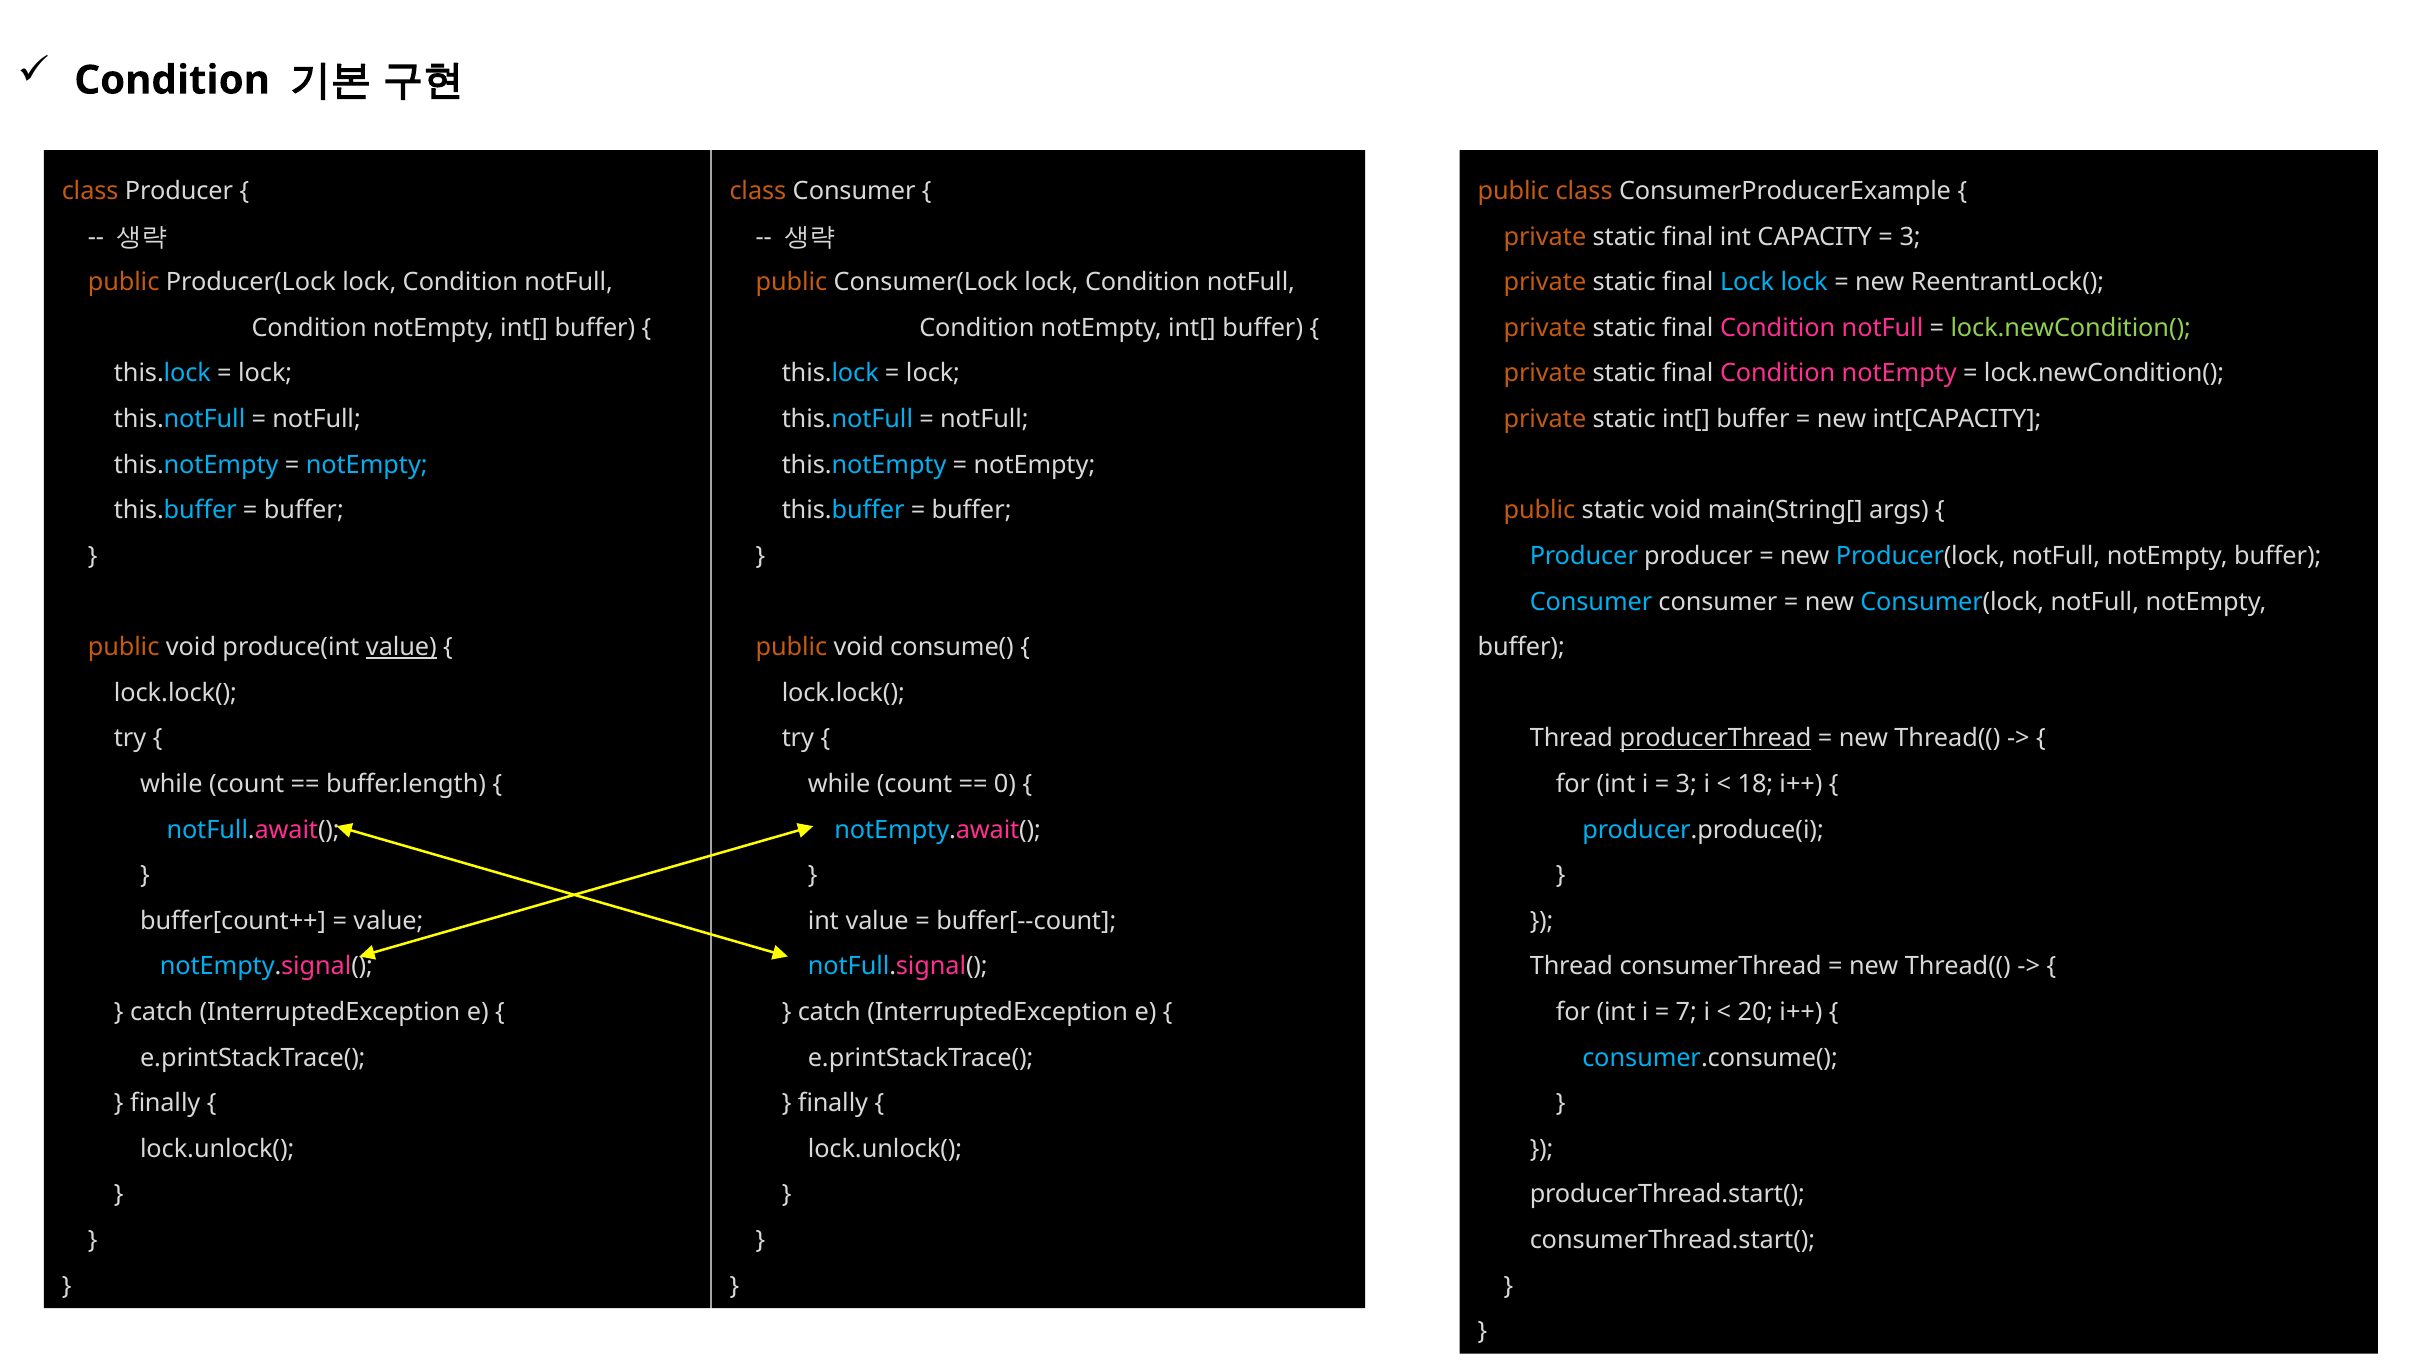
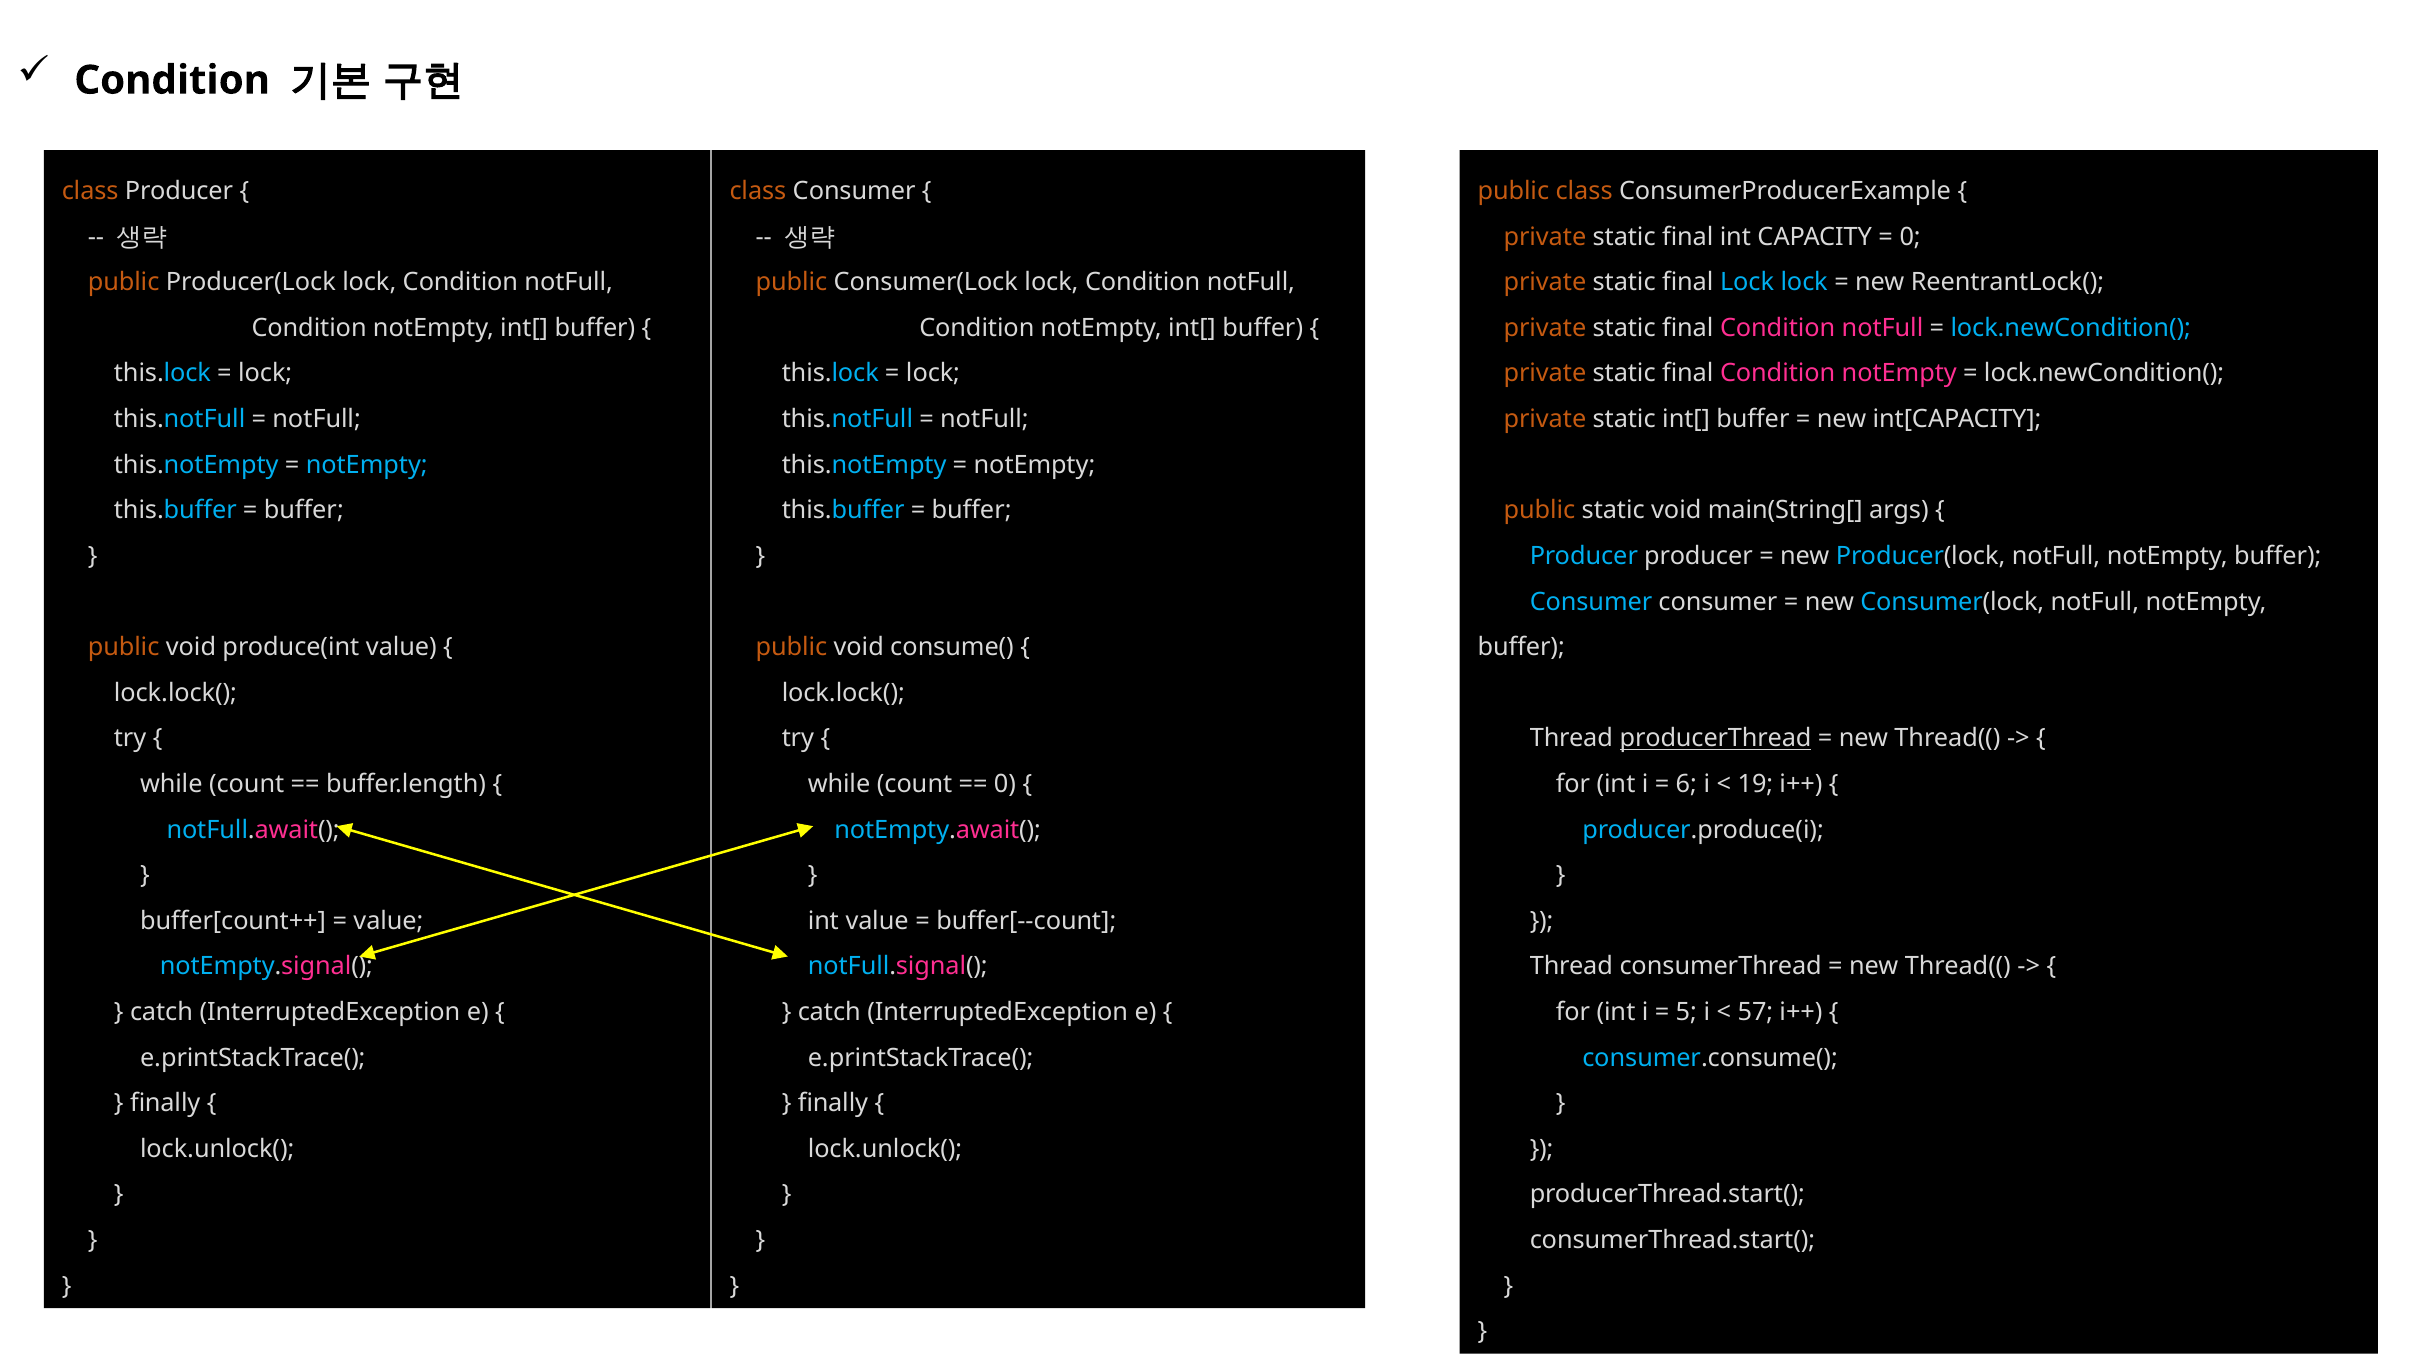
3 at (1910, 237): 3 -> 0
lock.newCondition( at (2071, 328) colour: light green -> light blue
value at (401, 647) underline: present -> none
3 at (1686, 784): 3 -> 6
18: 18 -> 19
7: 7 -> 5
20: 20 -> 57
